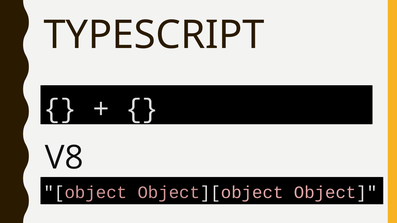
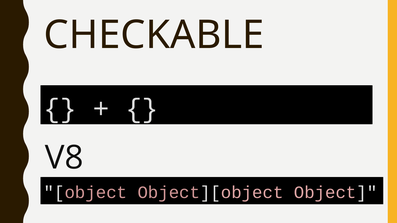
TYPESCRIPT: TYPESCRIPT -> CHECKABLE
